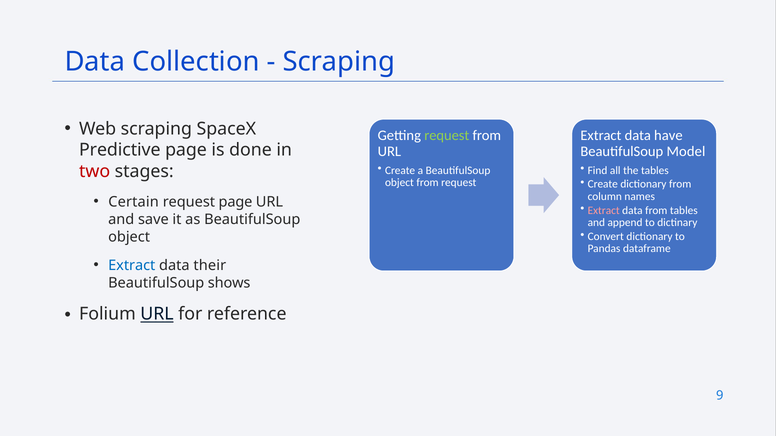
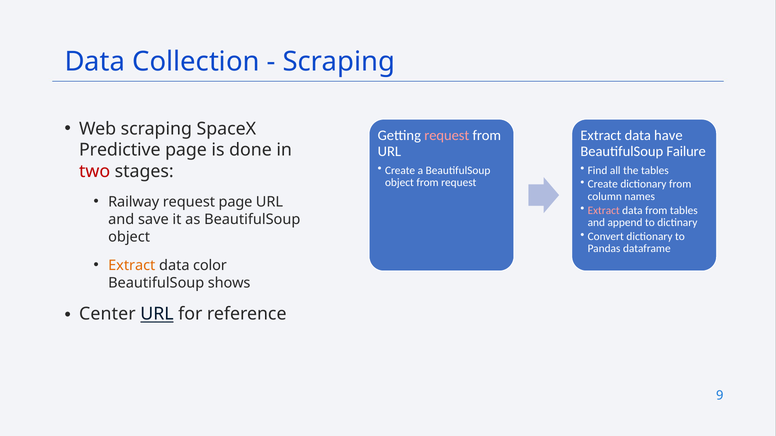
request at (447, 136) colour: light green -> pink
Model: Model -> Failure
Certain: Certain -> Railway
Extract at (132, 266) colour: blue -> orange
their: their -> color
Folium: Folium -> Center
